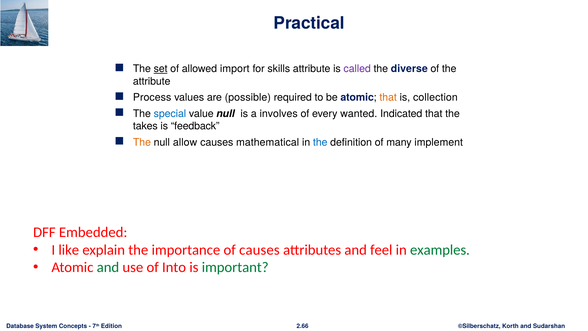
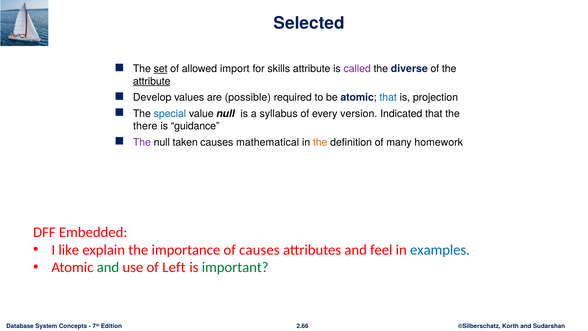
Practical: Practical -> Selected
attribute at (152, 81) underline: none -> present
Process: Process -> Develop
that at (388, 97) colour: orange -> blue
collection: collection -> projection
involves: involves -> syllabus
wanted: wanted -> version
takes: takes -> there
feedback: feedback -> guidance
The at (142, 142) colour: orange -> purple
allow: allow -> taken
the at (320, 142) colour: blue -> orange
implement: implement -> homework
examples colour: green -> blue
Into: Into -> Left
